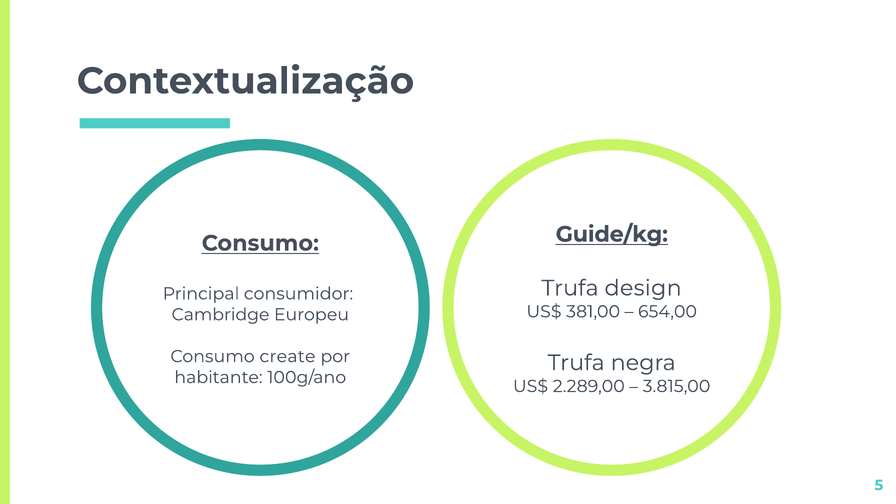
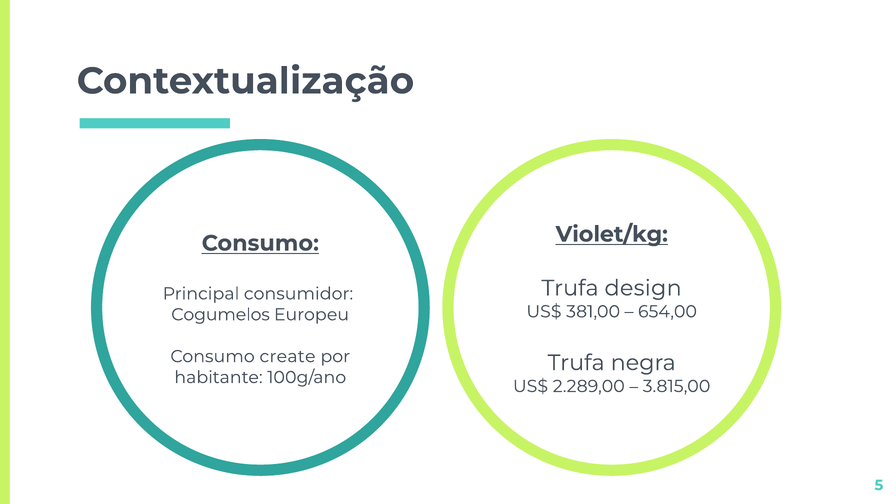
Guide/kg: Guide/kg -> Violet/kg
Cambridge: Cambridge -> Cogumelos
